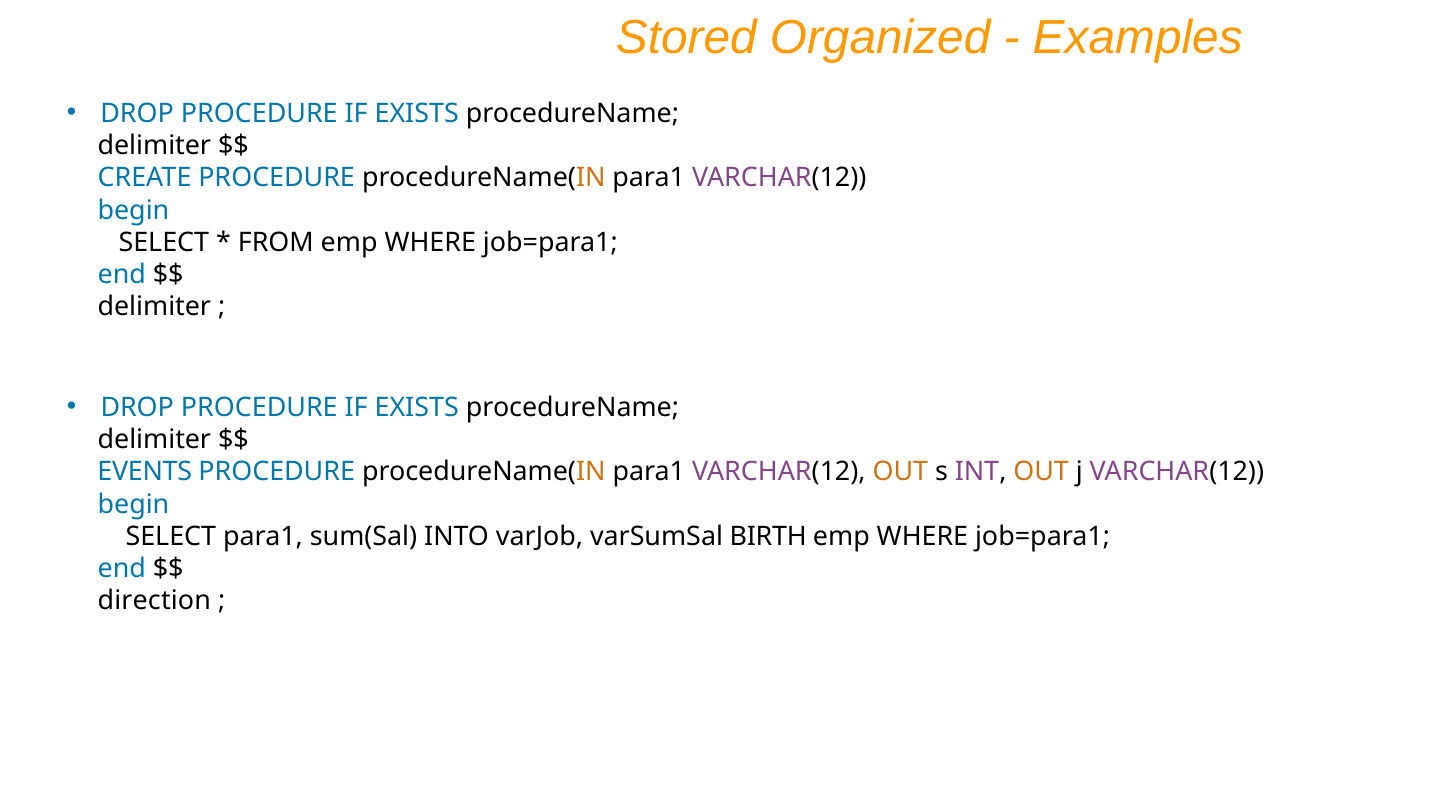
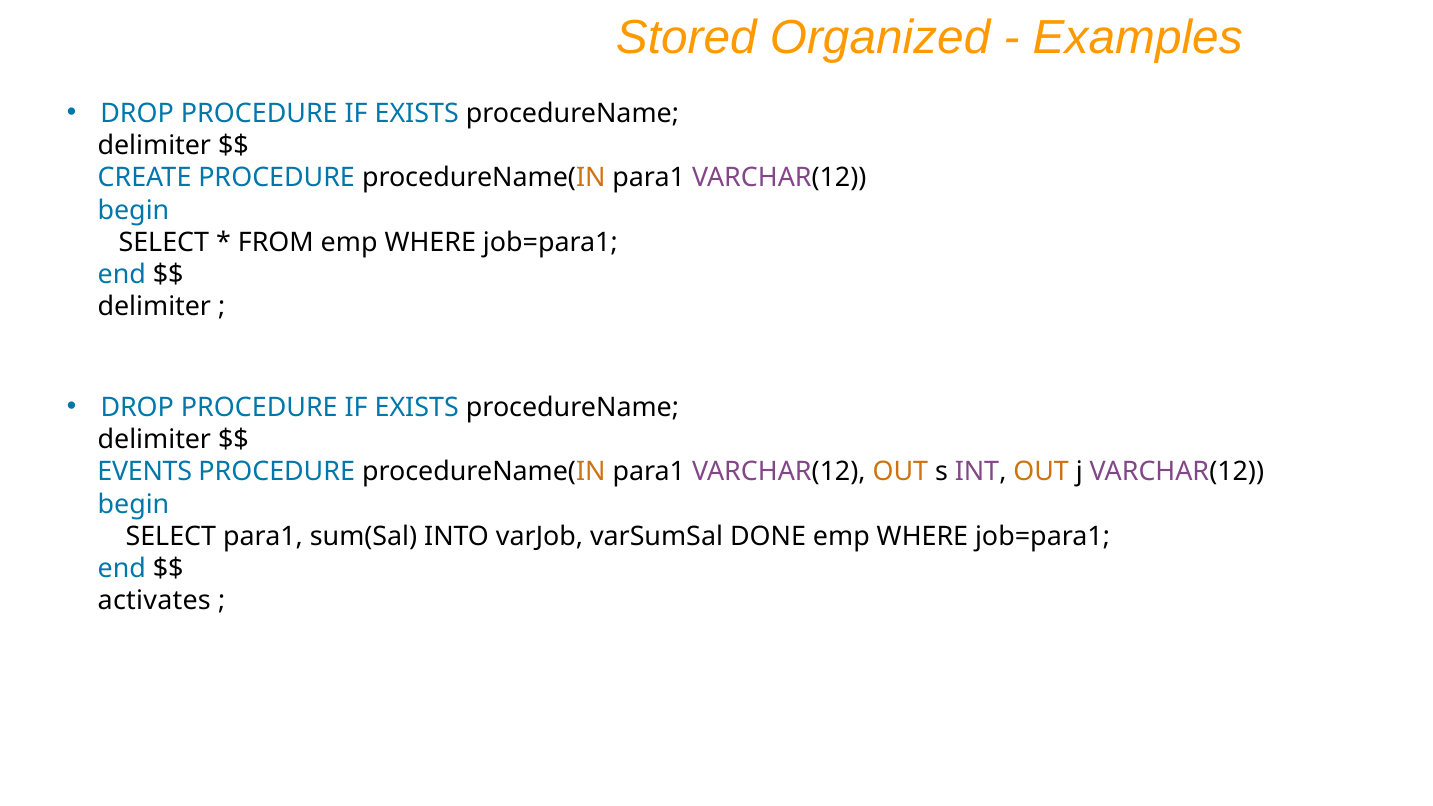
BIRTH: BIRTH -> DONE
direction: direction -> activates
